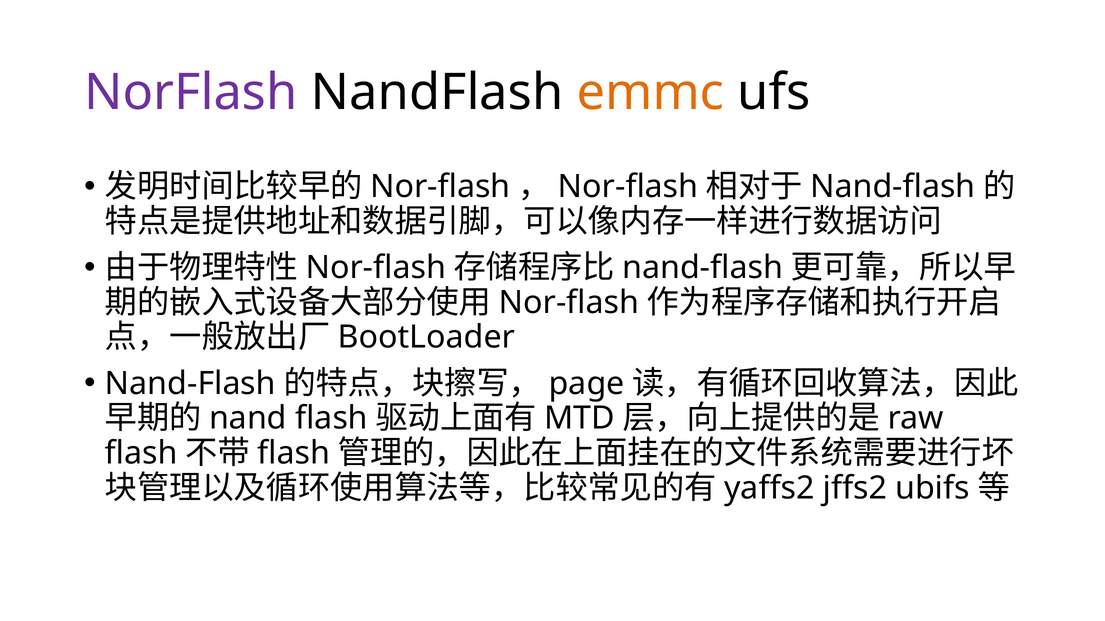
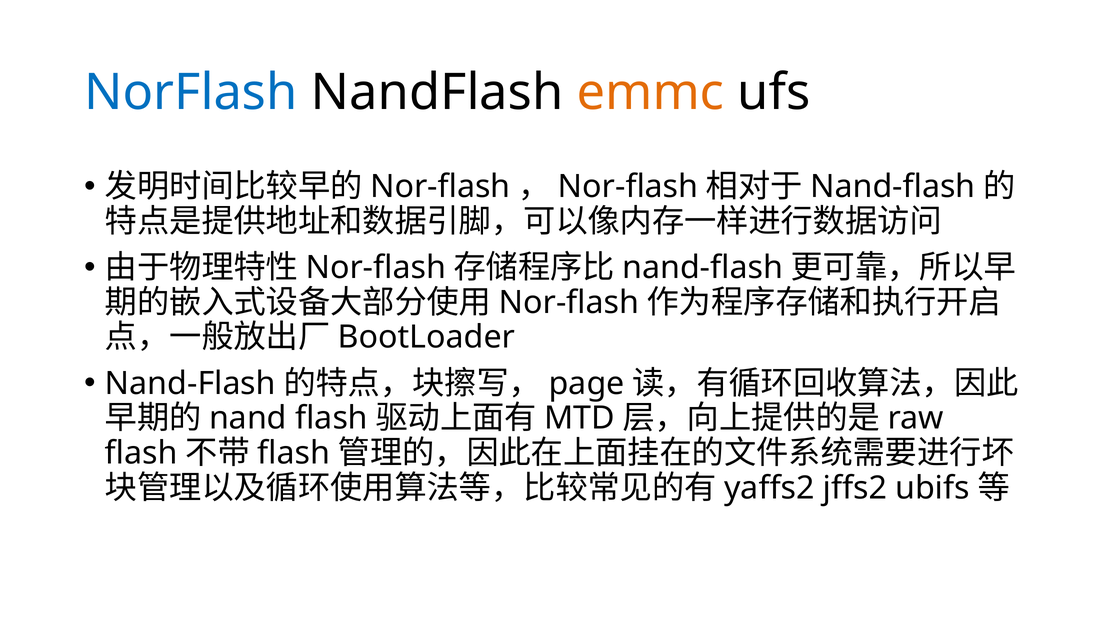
NorFlash colour: purple -> blue
